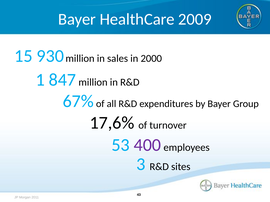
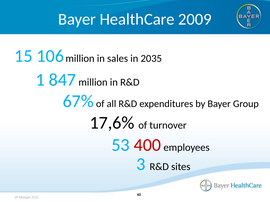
930: 930 -> 106
2000: 2000 -> 2035
400 colour: purple -> red
